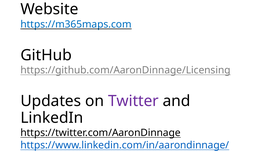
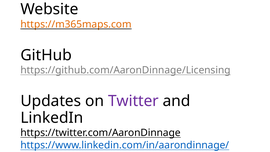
https://m365maps.com colour: blue -> orange
